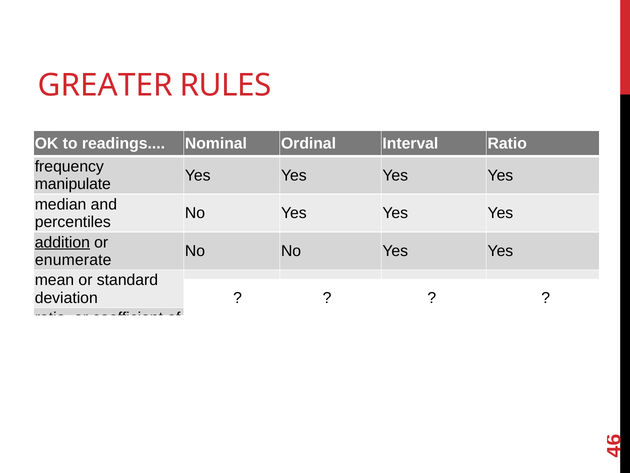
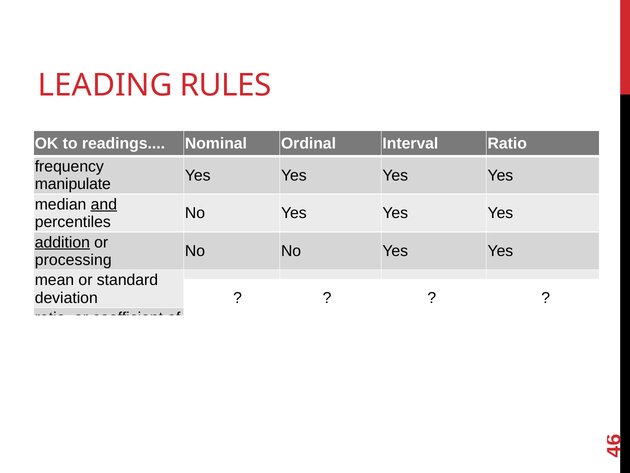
GREATER: GREATER -> LEADING
and underline: none -> present
enumerate: enumerate -> processing
